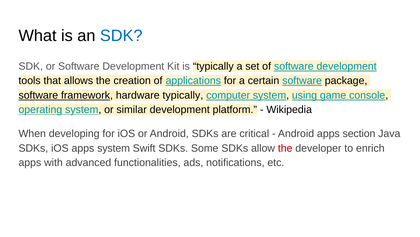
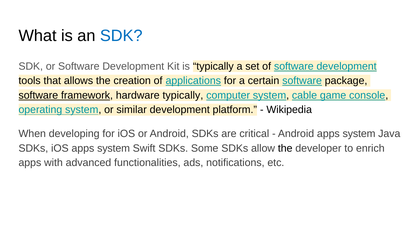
using: using -> cable
Android apps section: section -> system
the at (285, 148) colour: red -> black
